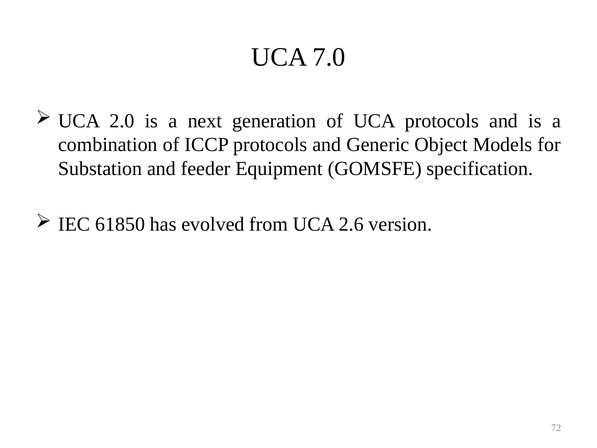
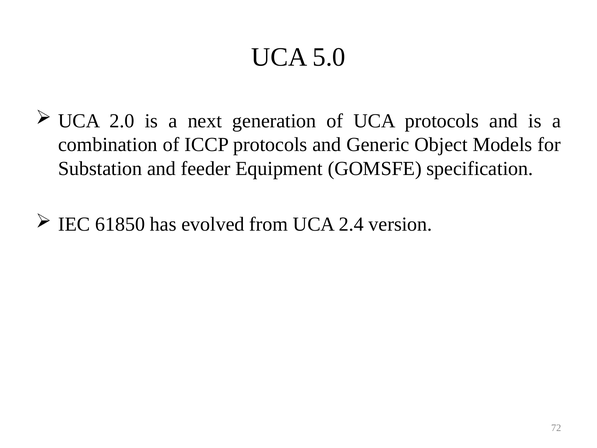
7.0: 7.0 -> 5.0
2.6: 2.6 -> 2.4
